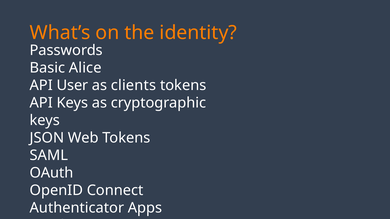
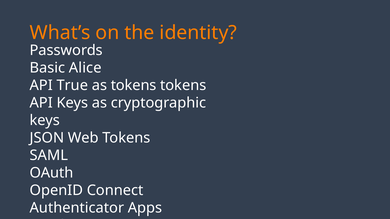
User: User -> True
as clients: clients -> tokens
